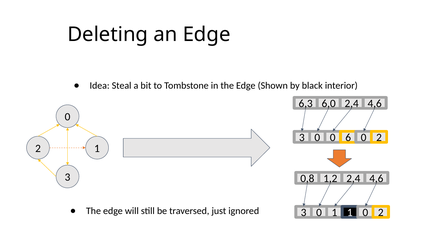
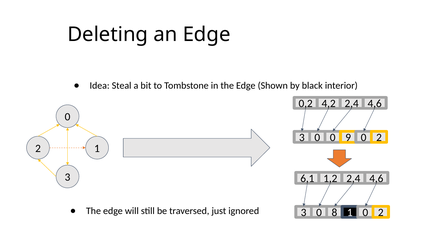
6,3: 6,3 -> 0,2
6,0: 6,0 -> 4,2
6: 6 -> 9
0,8: 0,8 -> 6,1
0 1: 1 -> 8
